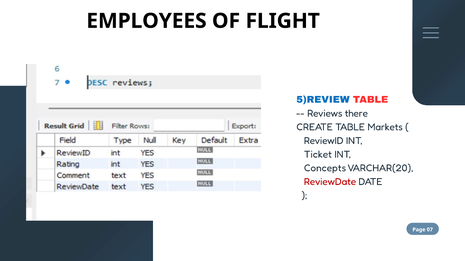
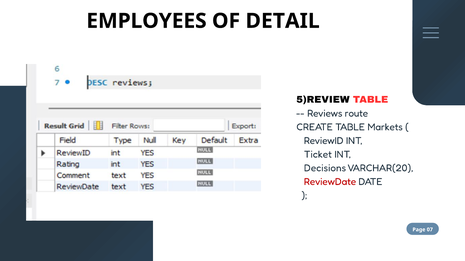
FLIGHT: FLIGHT -> DETAIL
5)REVIEW colour: blue -> black
there: there -> route
Concepts: Concepts -> Decisions
